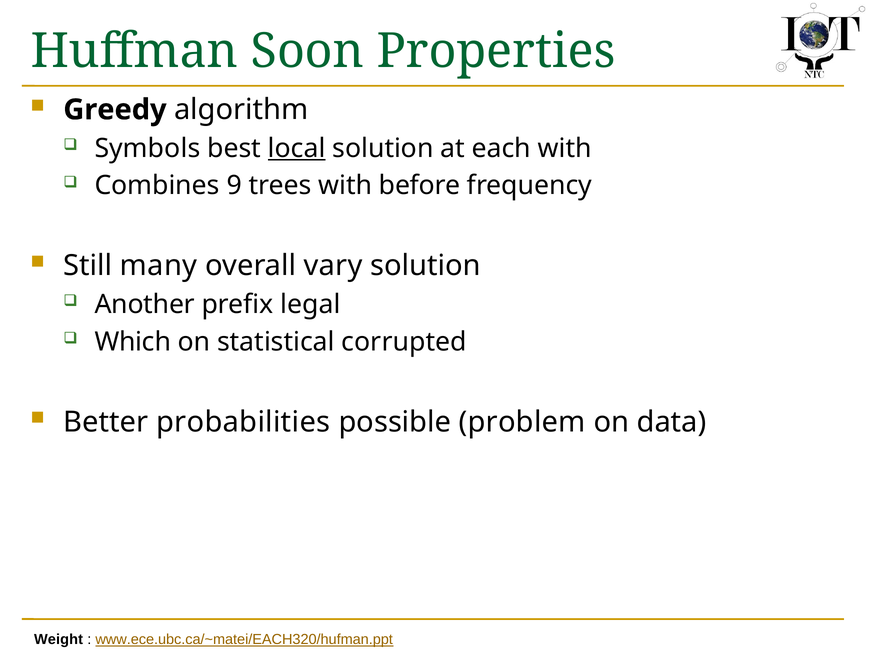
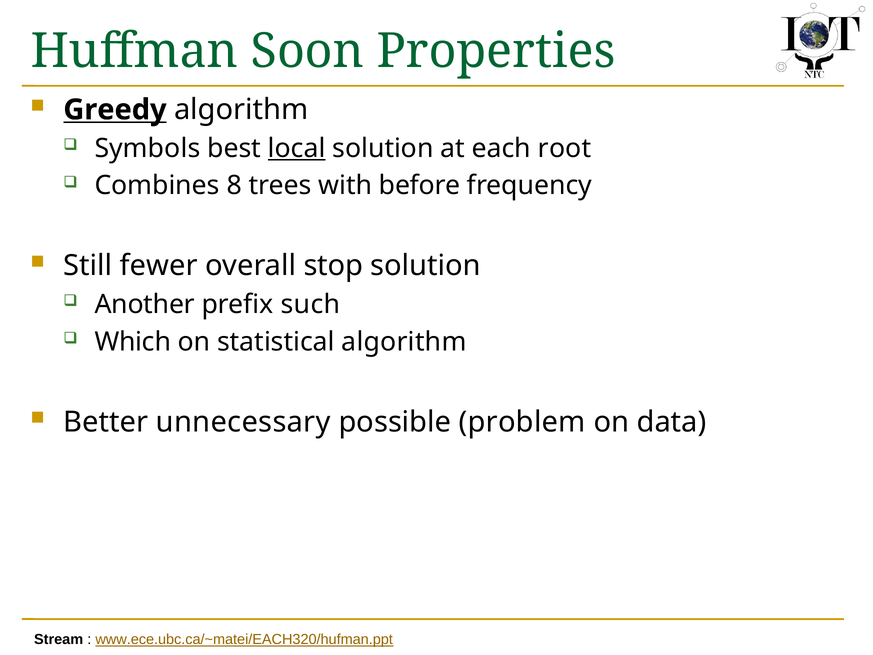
Greedy underline: none -> present
each with: with -> root
9: 9 -> 8
many: many -> fewer
vary: vary -> stop
legal: legal -> such
statistical corrupted: corrupted -> algorithm
probabilities: probabilities -> unnecessary
Weight: Weight -> Stream
